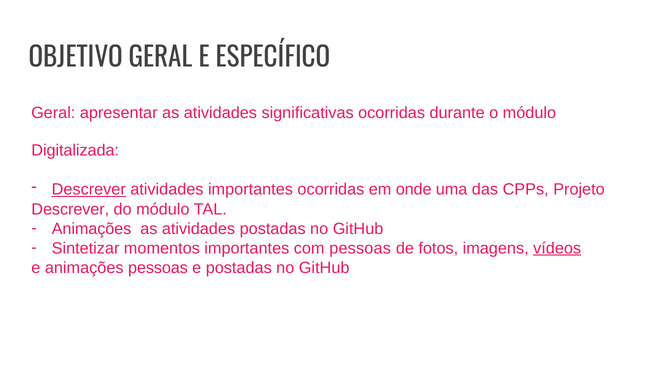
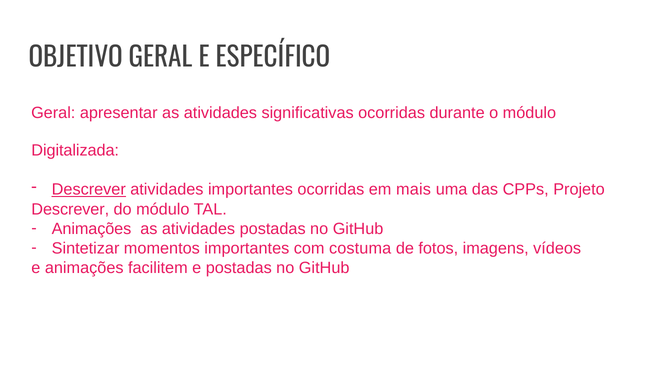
onde: onde -> mais
com pessoas: pessoas -> costuma
vídeos underline: present -> none
animações pessoas: pessoas -> facilitem
